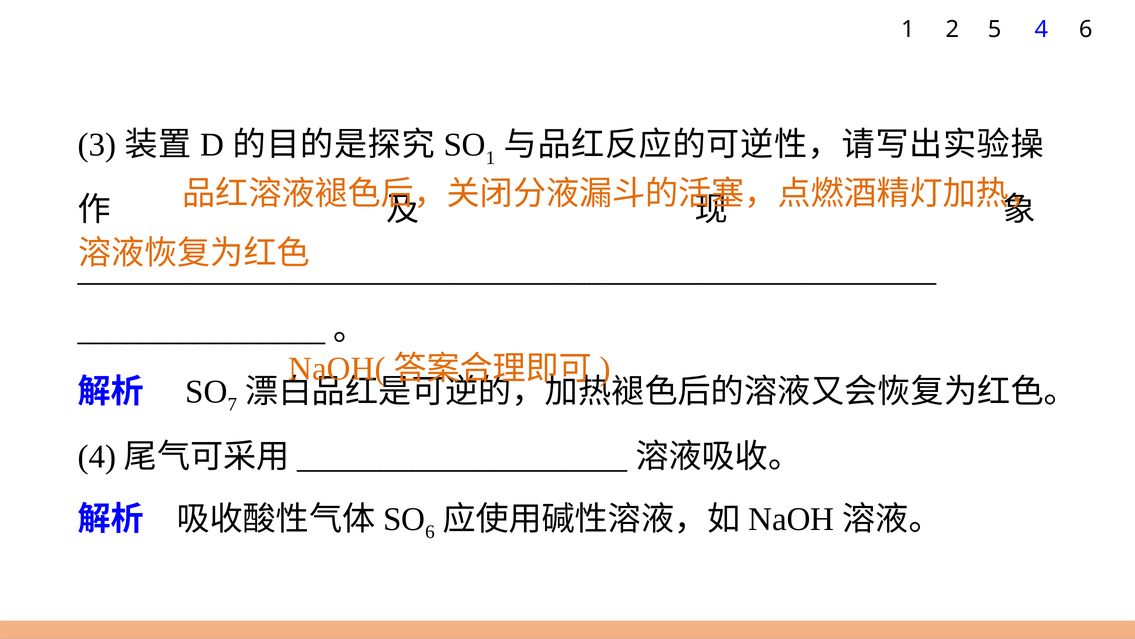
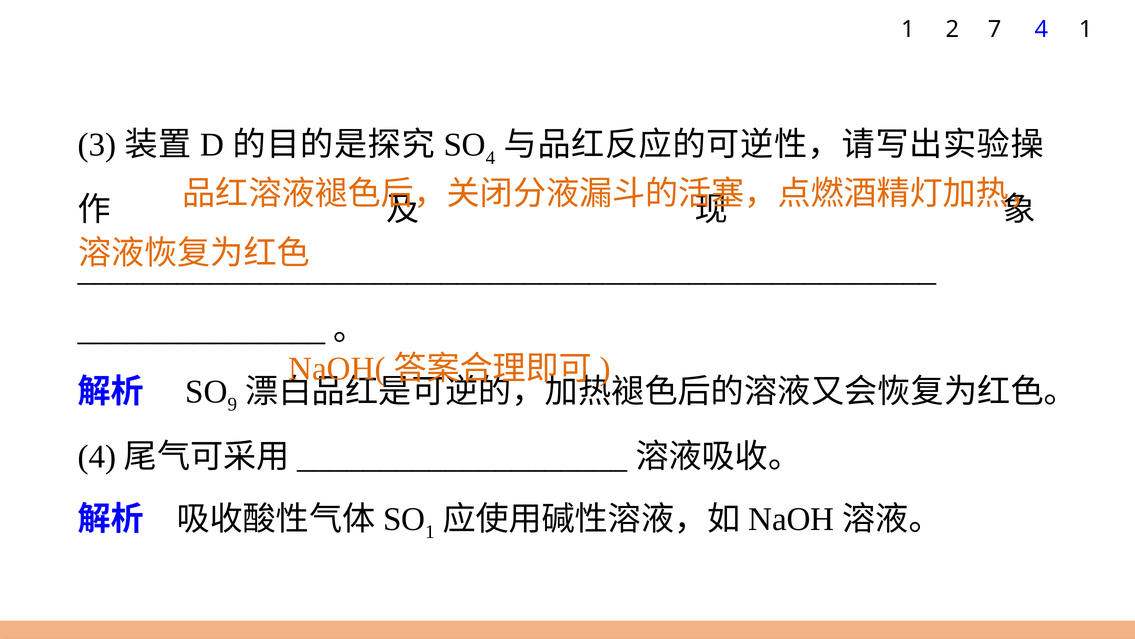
5: 5 -> 7
4 6: 6 -> 1
1 at (490, 158): 1 -> 4
7: 7 -> 9
6 at (430, 532): 6 -> 1
